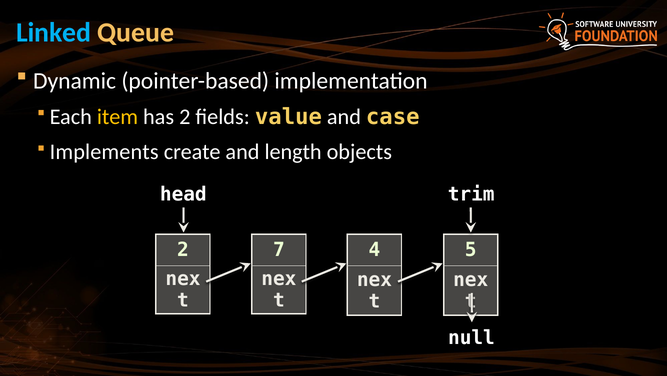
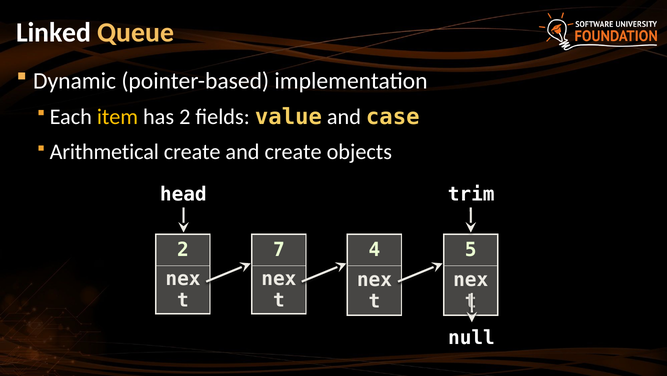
Linked colour: light blue -> white
Implements: Implements -> Arithmetical
and length: length -> create
